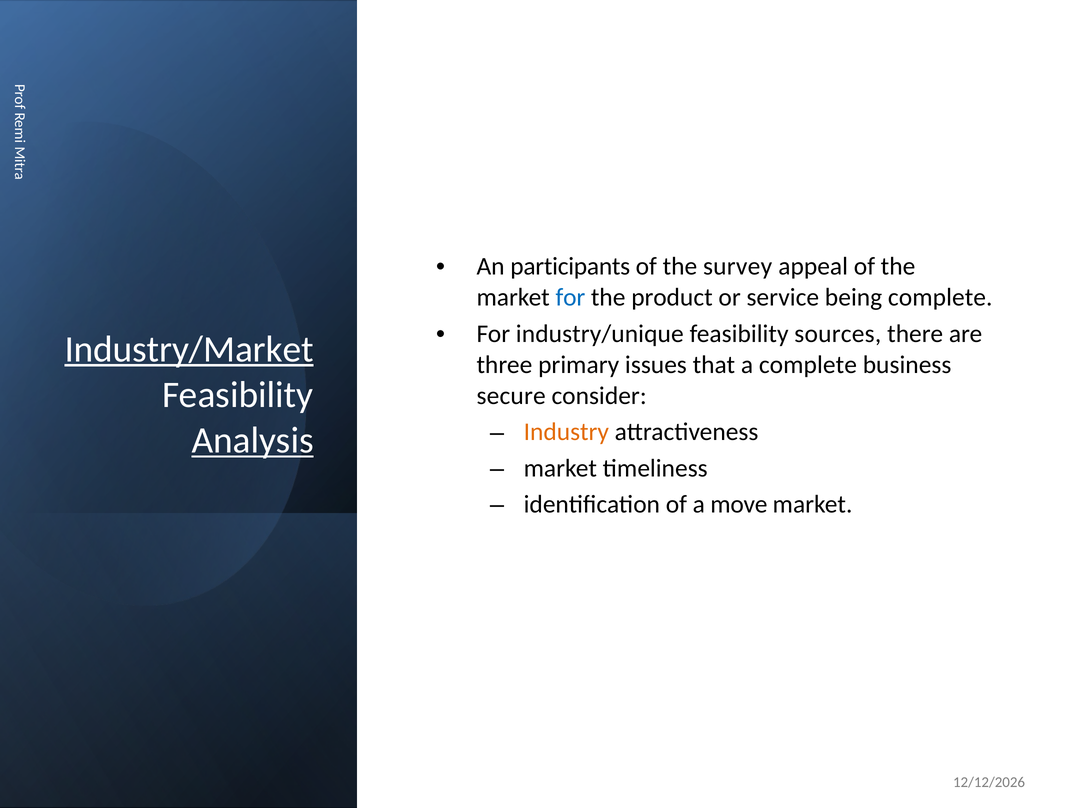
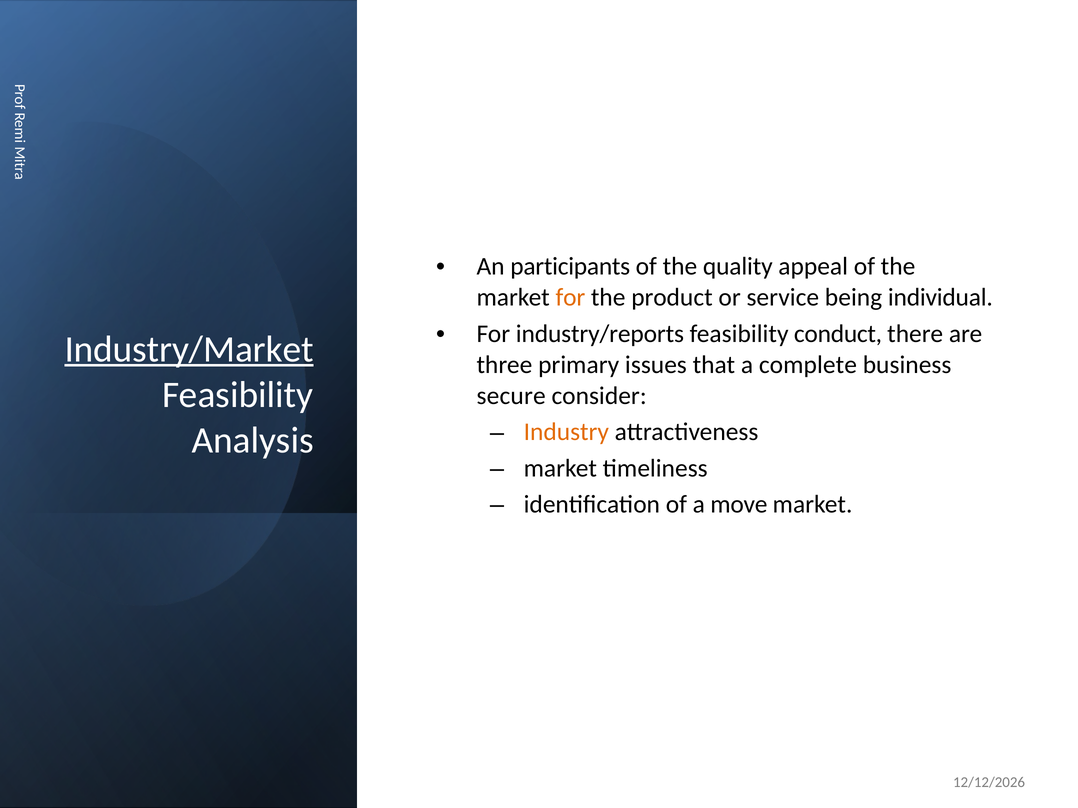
survey: survey -> quality
for at (570, 298) colour: blue -> orange
being complete: complete -> individual
industry/unique: industry/unique -> industry/reports
sources: sources -> conduct
Analysis underline: present -> none
